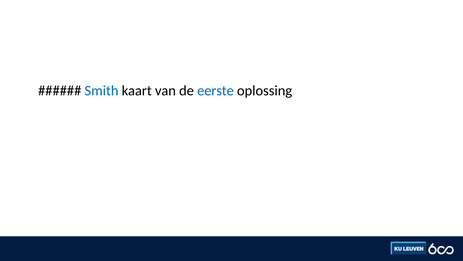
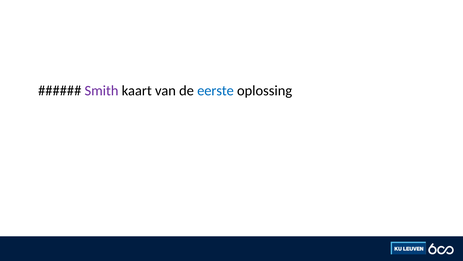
Smith colour: blue -> purple
